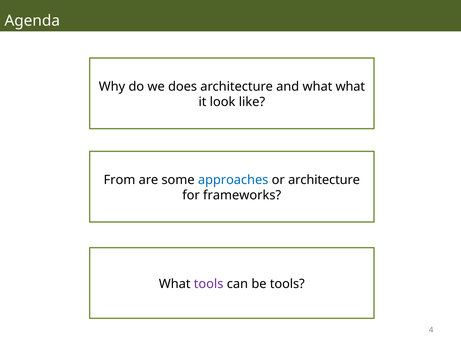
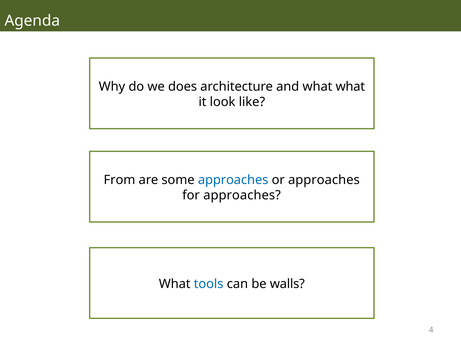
or architecture: architecture -> approaches
for frameworks: frameworks -> approaches
tools at (209, 284) colour: purple -> blue
be tools: tools -> walls
